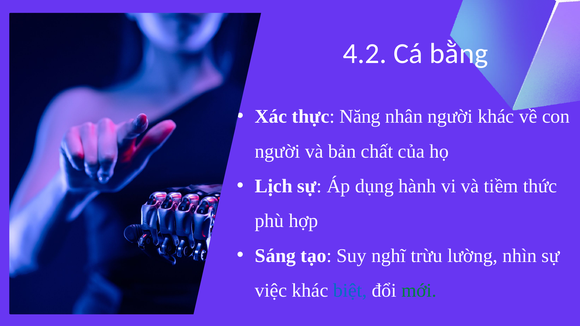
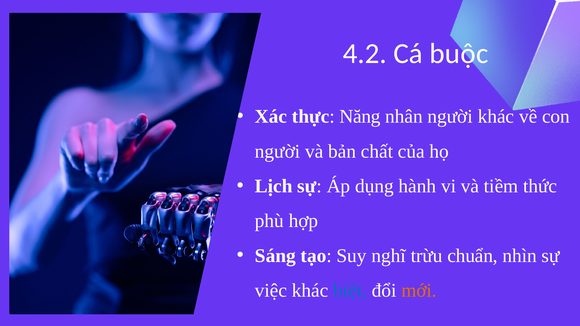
bằng: bằng -> buộc
lường: lường -> chuẩn
mới colour: green -> orange
